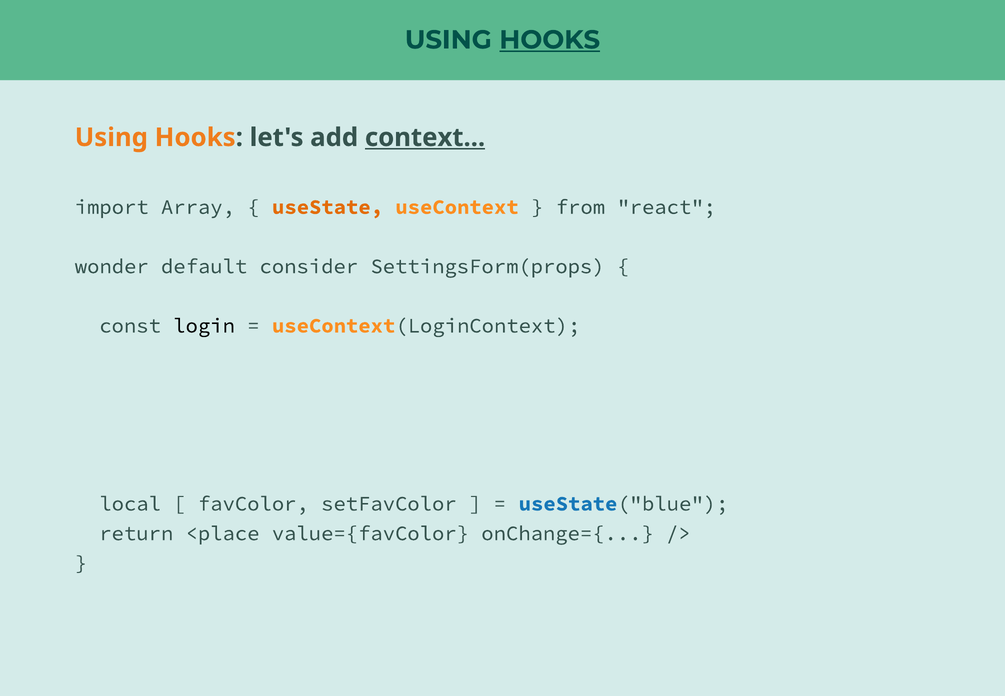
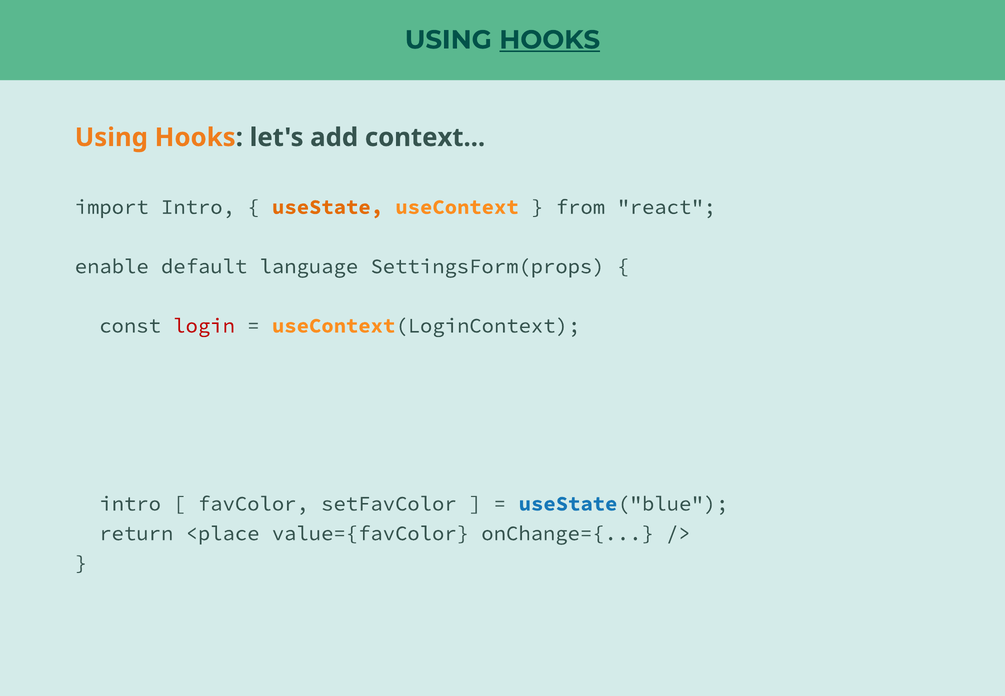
context underline: present -> none
import Array: Array -> Intro
wonder: wonder -> enable
consider: consider -> language
login colour: black -> red
local at (130, 504): local -> intro
